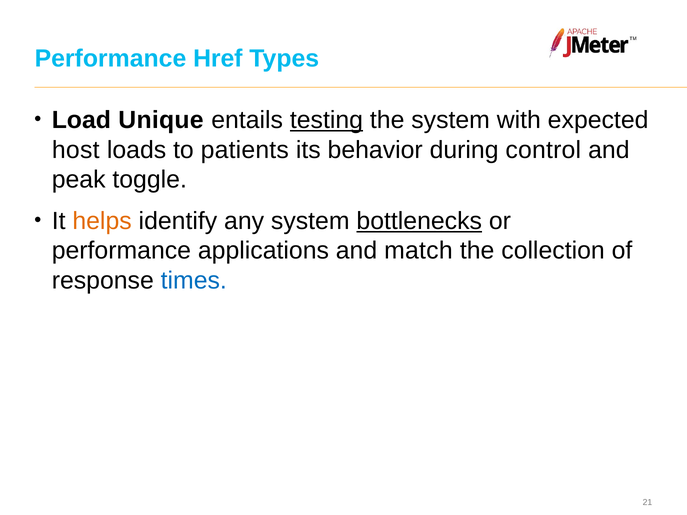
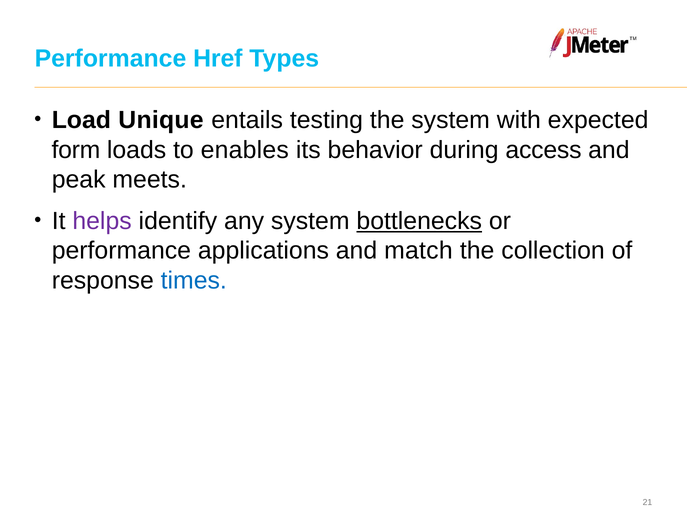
testing underline: present -> none
host: host -> form
patients: patients -> enables
control: control -> access
toggle: toggle -> meets
helps colour: orange -> purple
